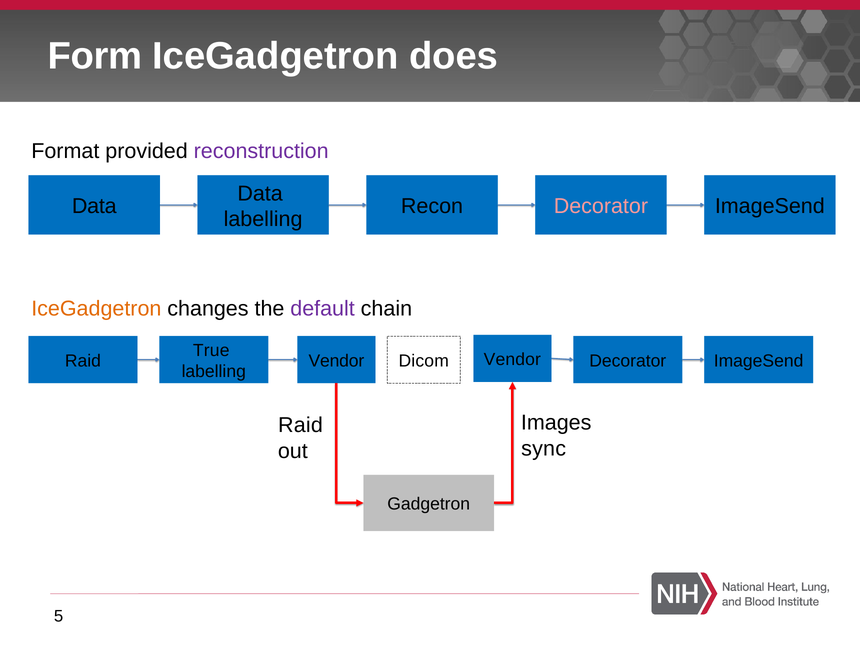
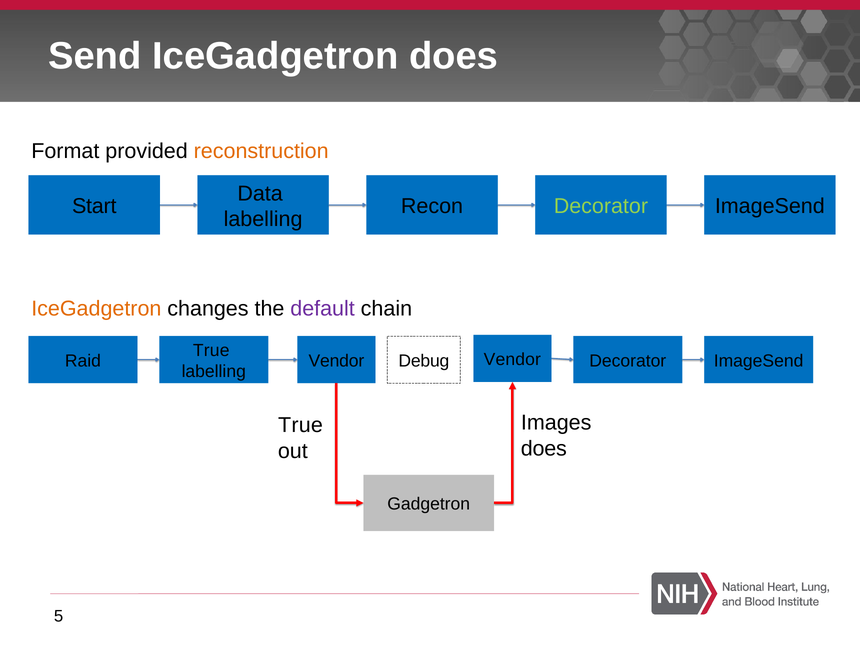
Form: Form -> Send
reconstruction colour: purple -> orange
Data at (94, 206): Data -> Start
Decorator at (601, 206) colour: pink -> light green
Dicom: Dicom -> Debug
Raid at (300, 425): Raid -> True
sync at (544, 448): sync -> does
